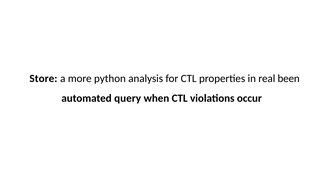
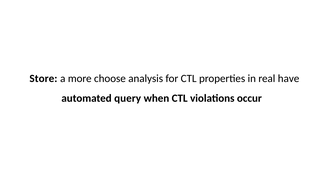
python: python -> choose
been: been -> have
